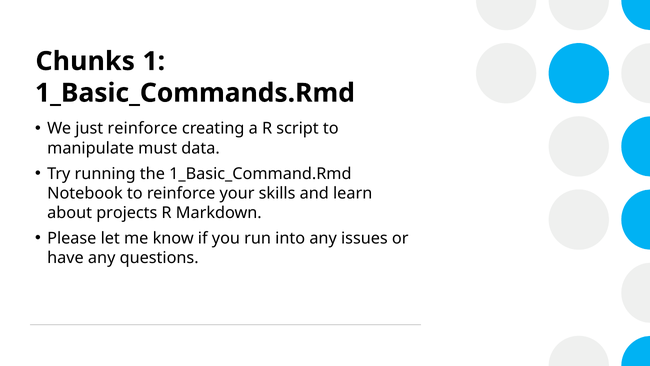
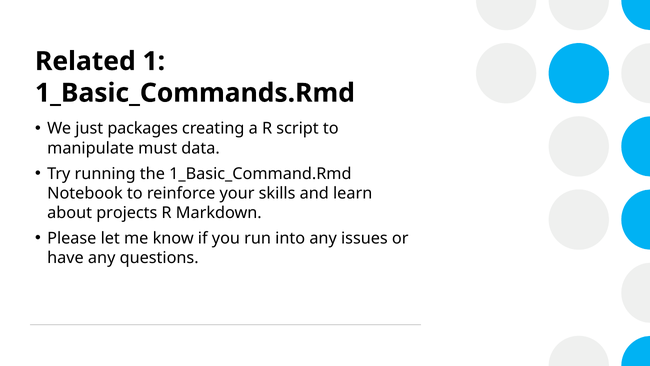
Chunks: Chunks -> Related
just reinforce: reinforce -> packages
